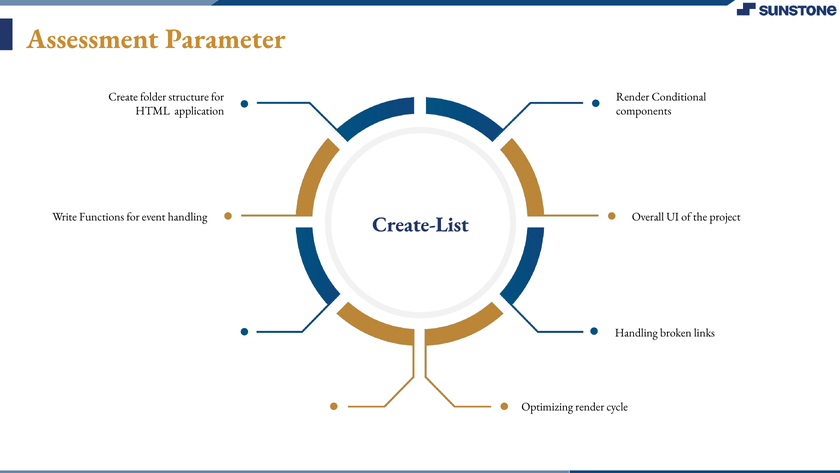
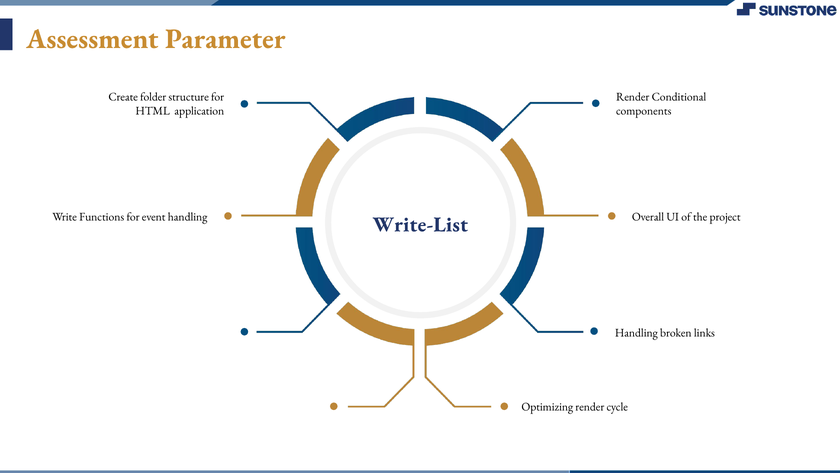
Create-List: Create-List -> Write-List
